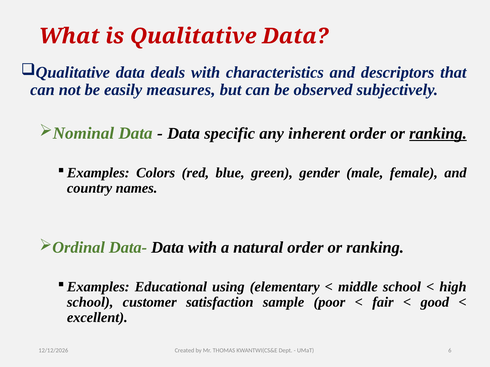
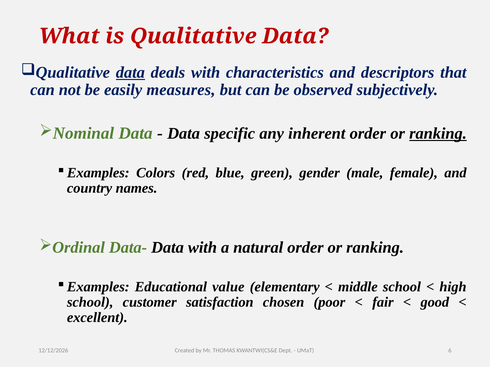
data at (130, 72) underline: none -> present
using: using -> value
sample: sample -> chosen
